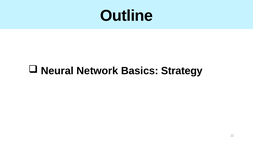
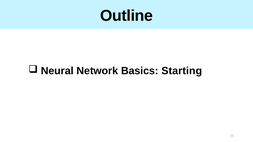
Strategy: Strategy -> Starting
